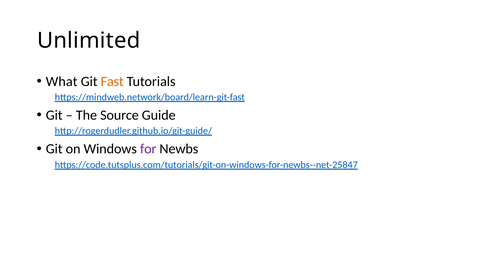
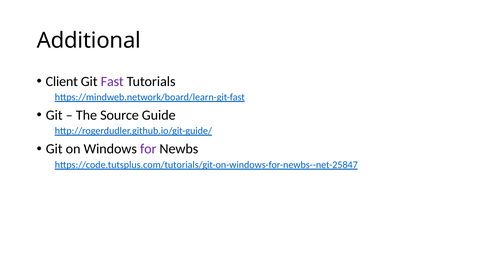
Unlimited: Unlimited -> Additional
What: What -> Client
Fast colour: orange -> purple
